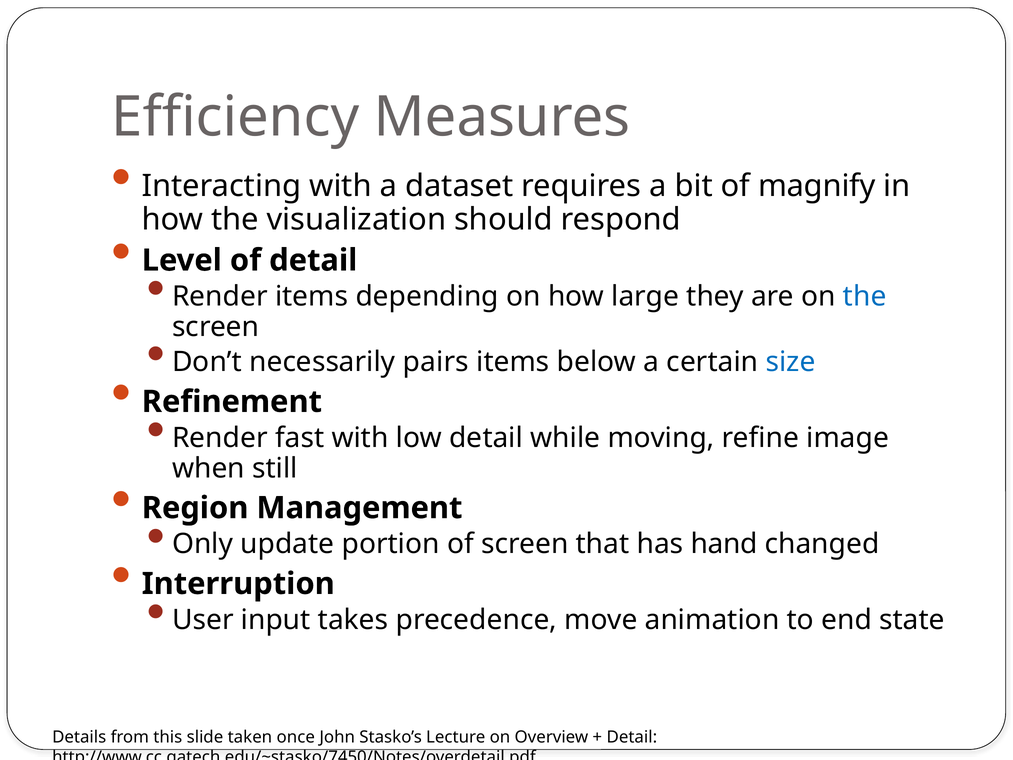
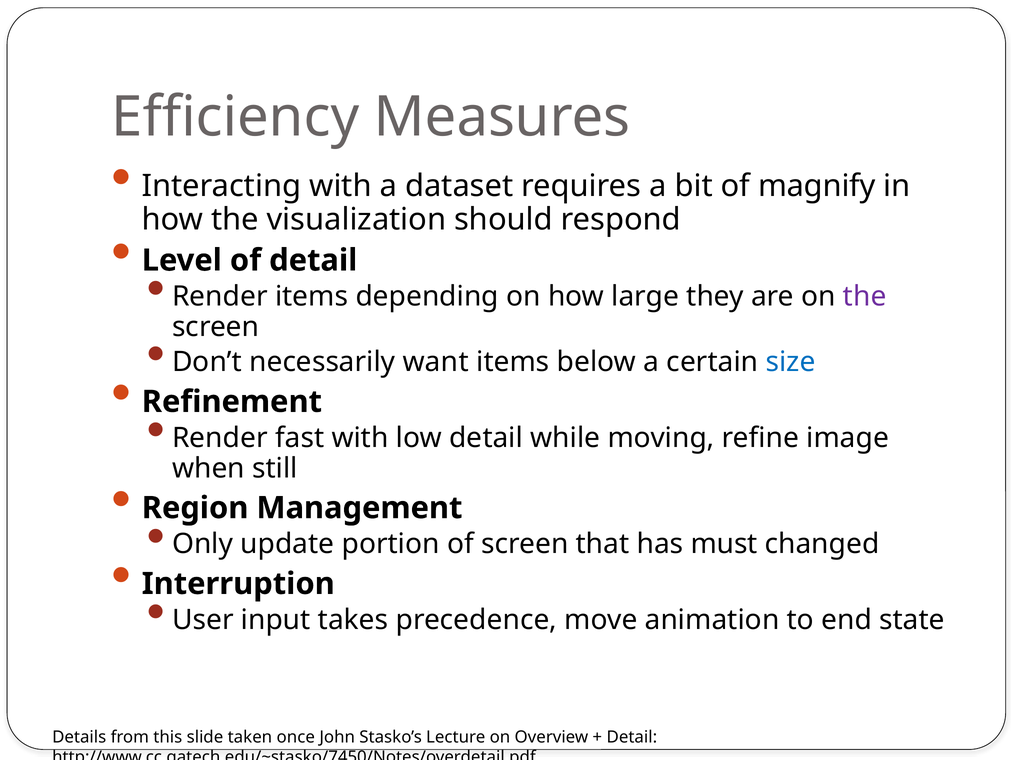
the at (865, 297) colour: blue -> purple
pairs: pairs -> want
hand: hand -> must
